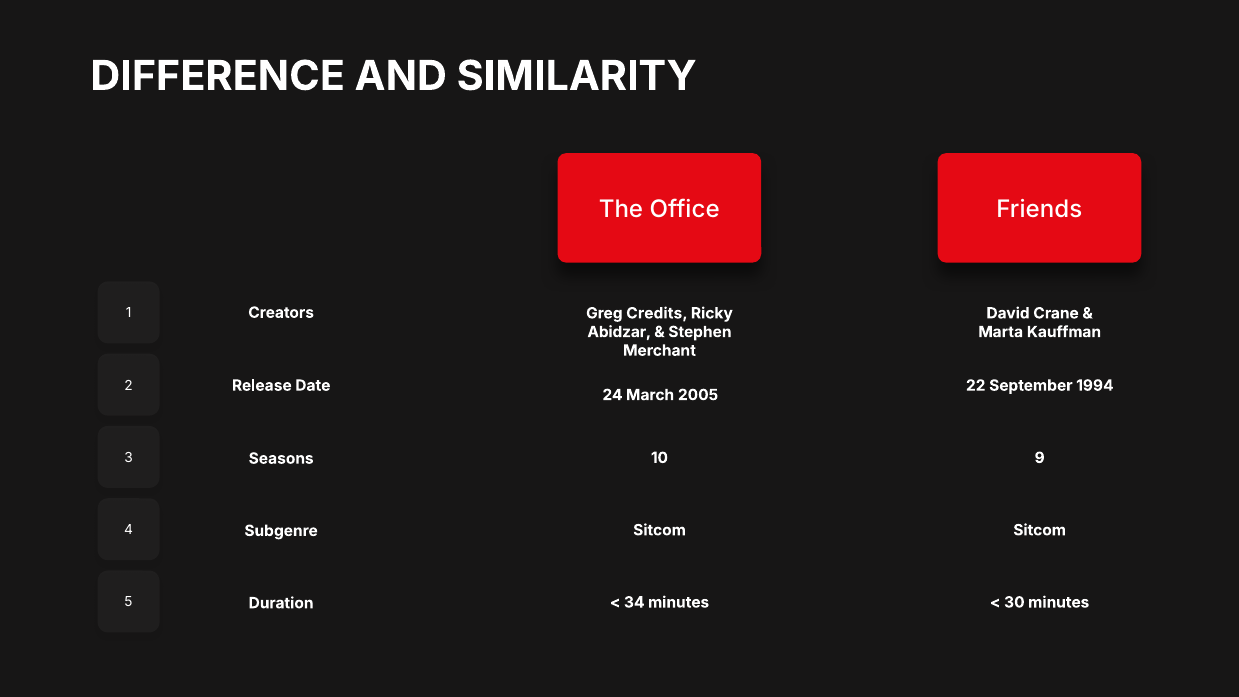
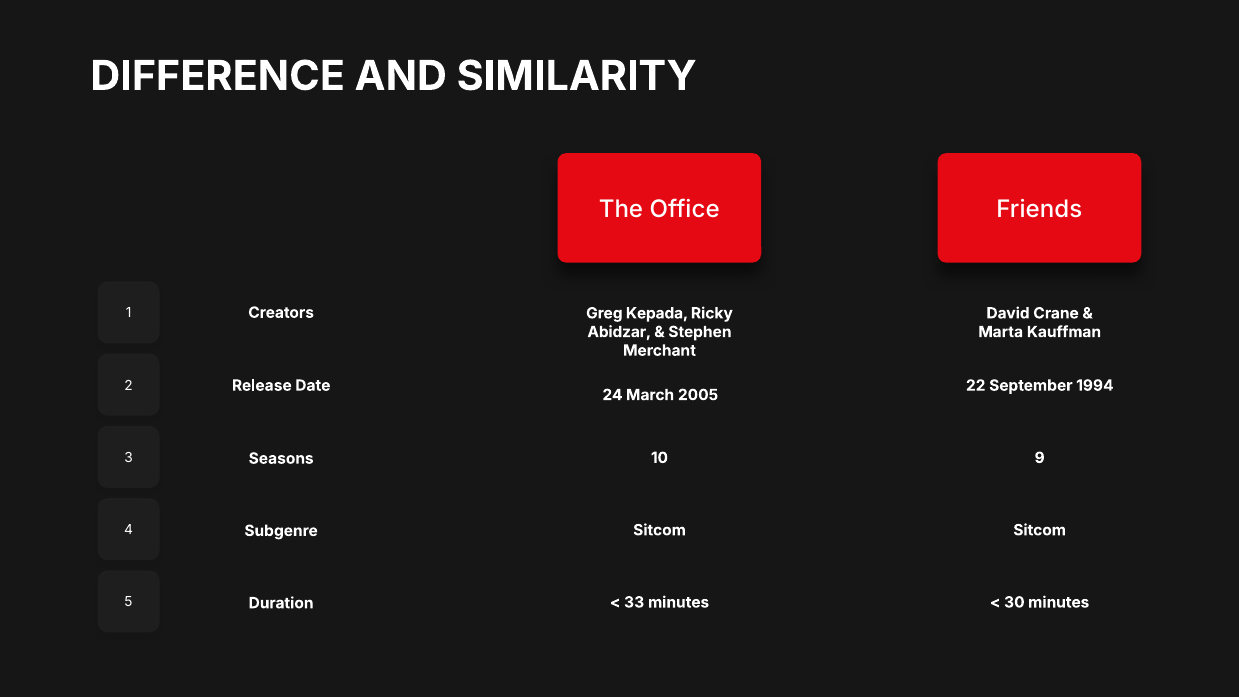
Credits: Credits -> Kepada
34: 34 -> 33
